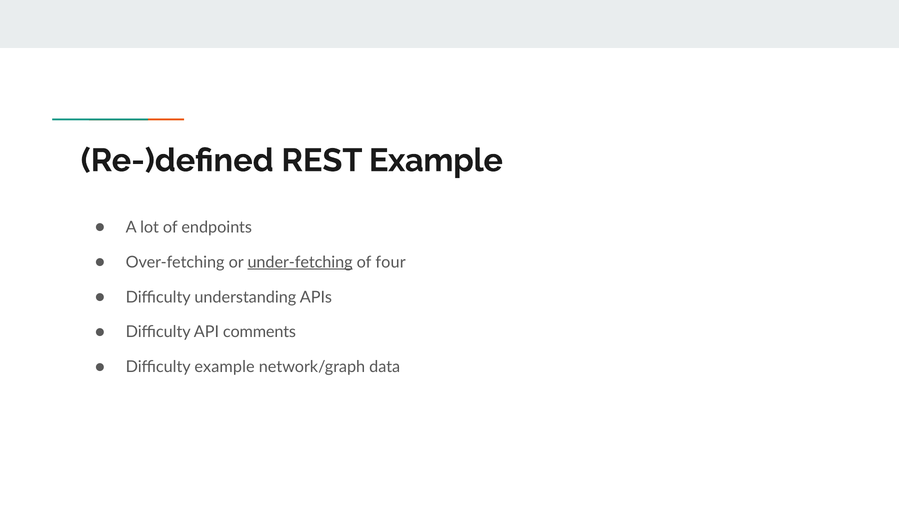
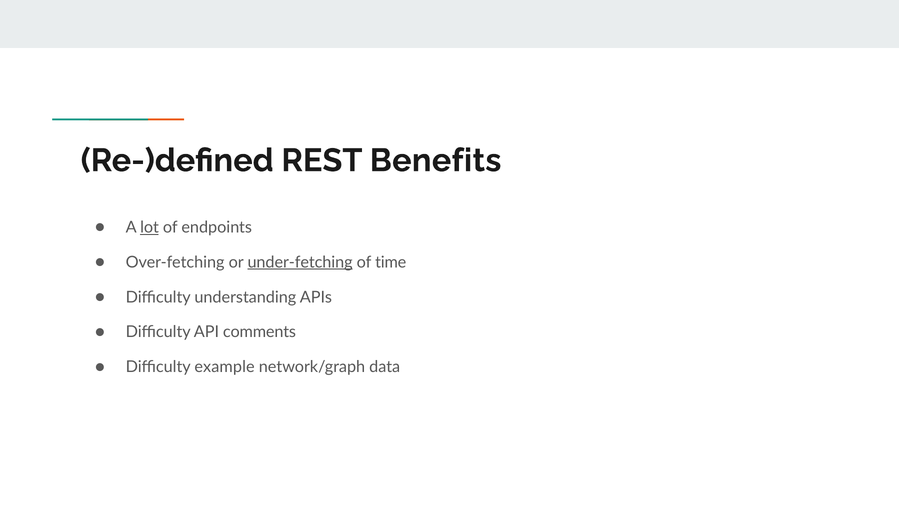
REST Example: Example -> Benefits
lot underline: none -> present
four: four -> time
